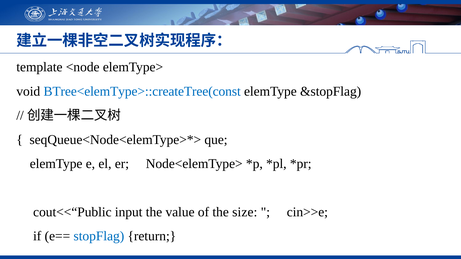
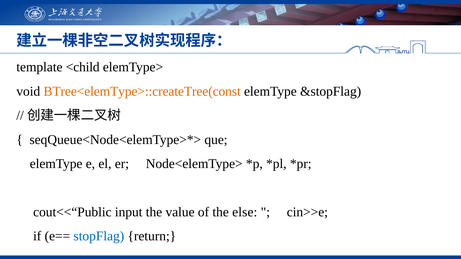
<node: <node -> <child
BTree<elemType>::createTree(const colour: blue -> orange
size: size -> else
